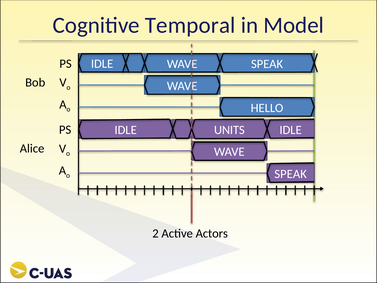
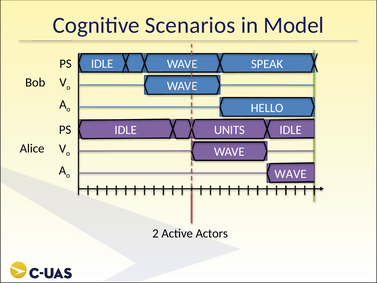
Temporal: Temporal -> Scenarios
SPEAK at (291, 174): SPEAK -> WAVE
